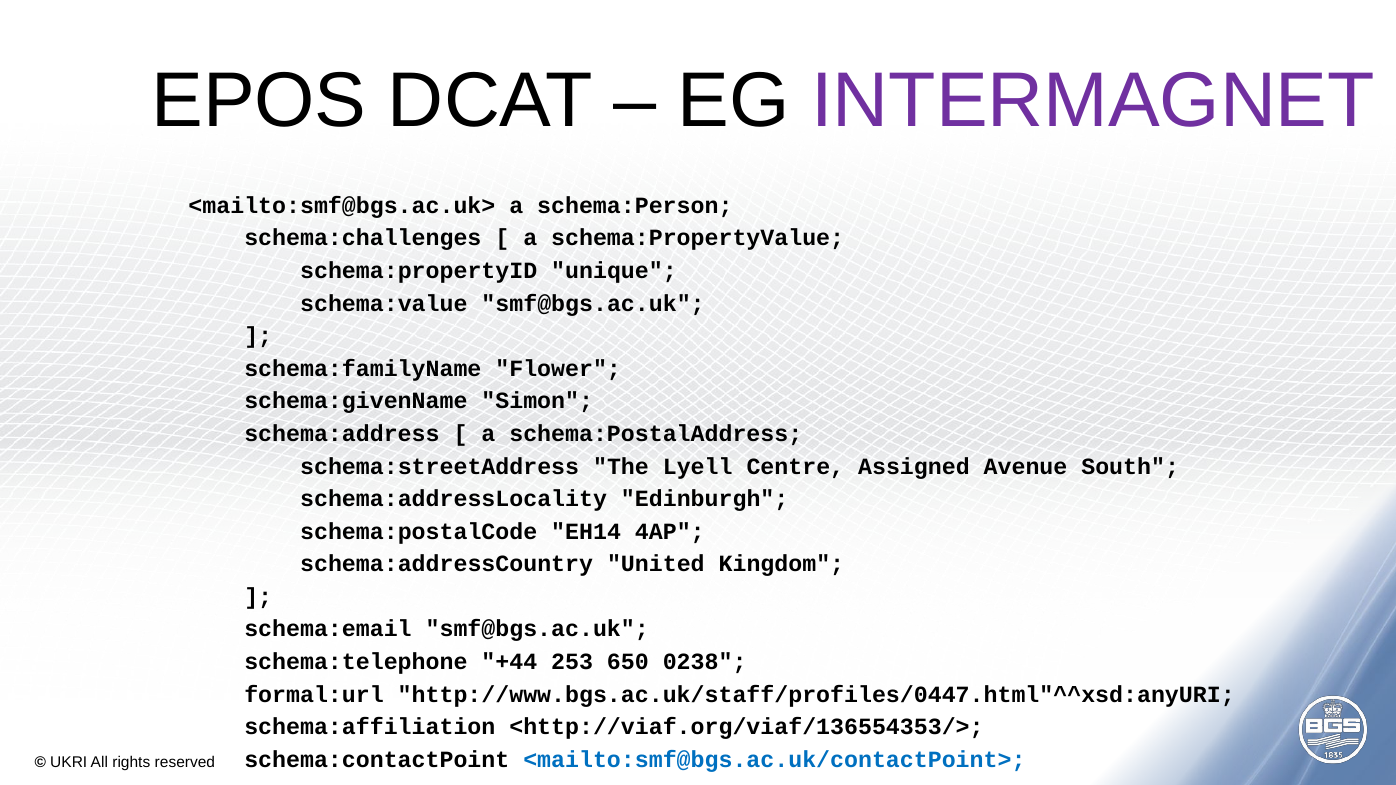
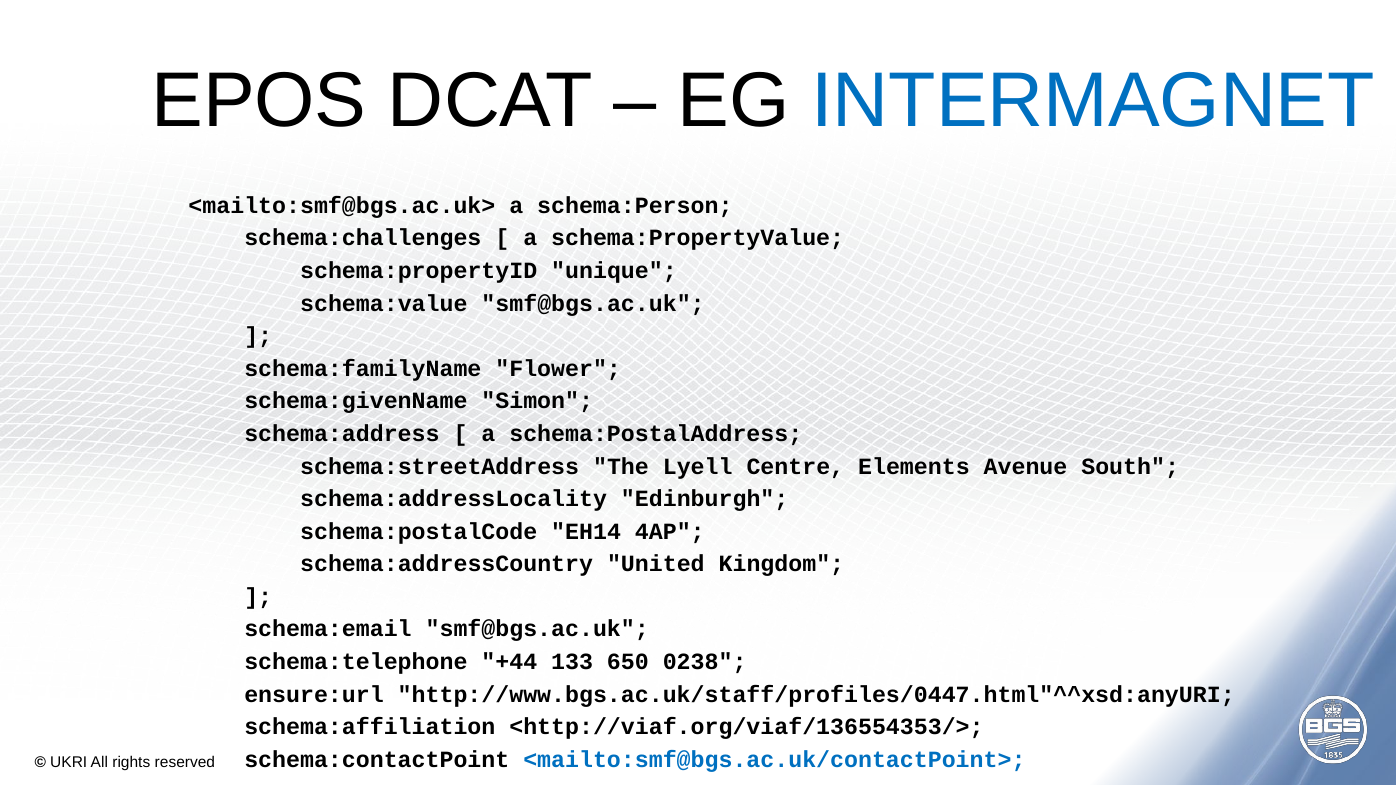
INTERMAGNET colour: purple -> blue
Assigned: Assigned -> Elements
253: 253 -> 133
formal:url: formal:url -> ensure:url
